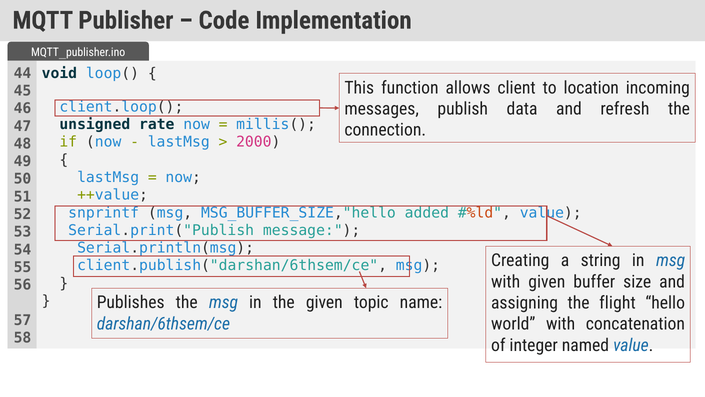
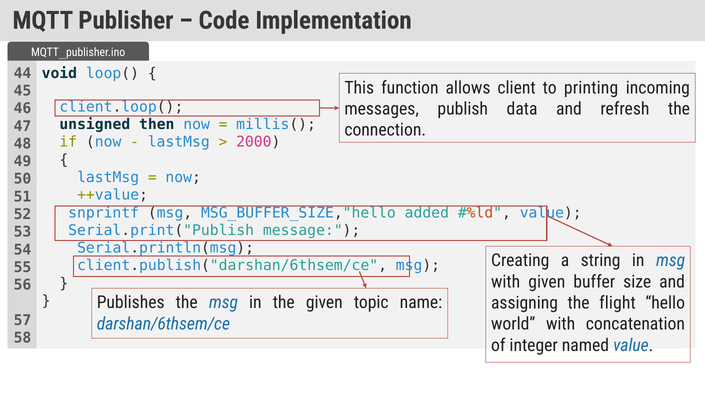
location: location -> printing
rate: rate -> then
